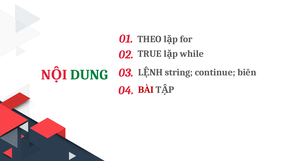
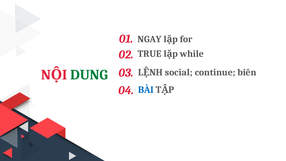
THEO: THEO -> NGAY
string: string -> social
BÀI colour: red -> blue
